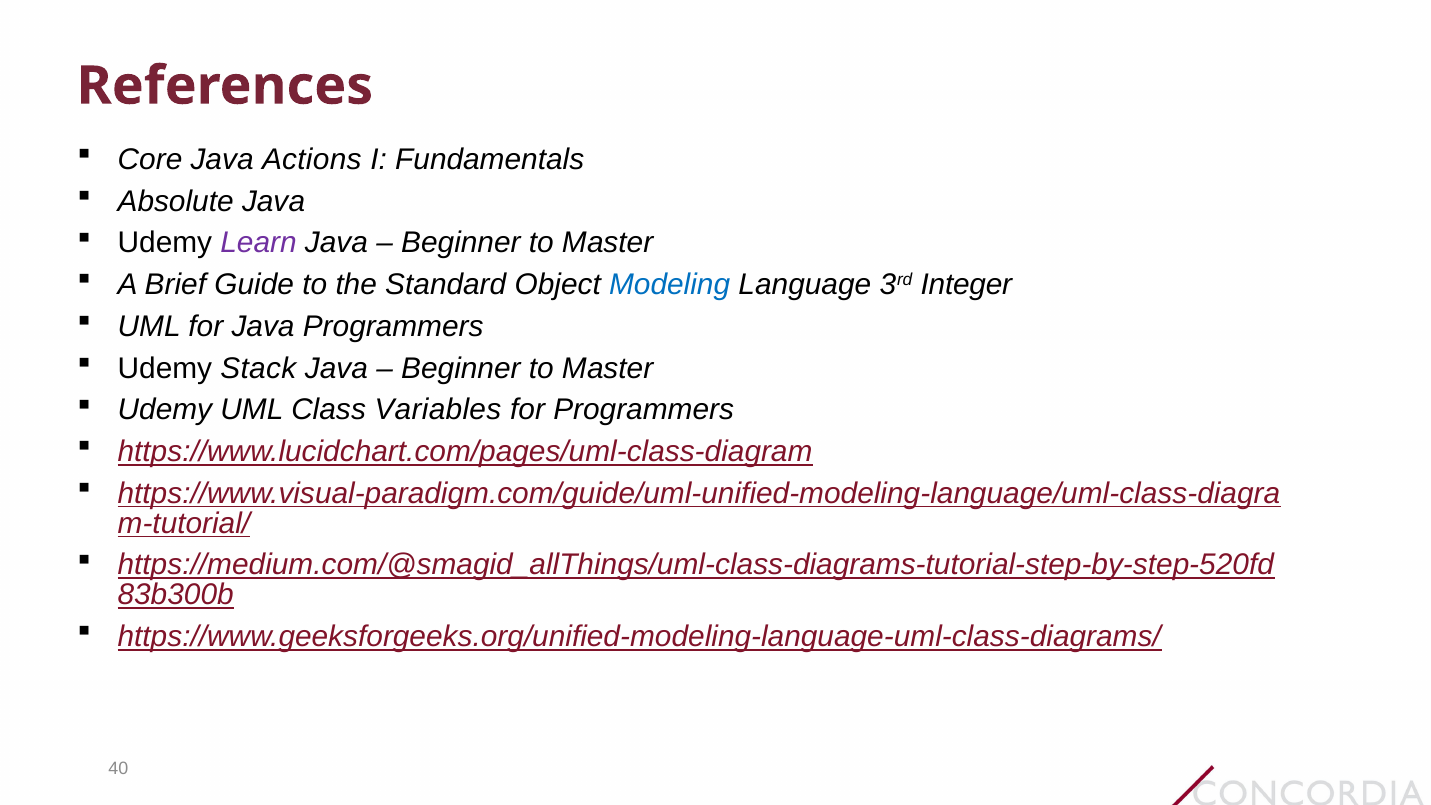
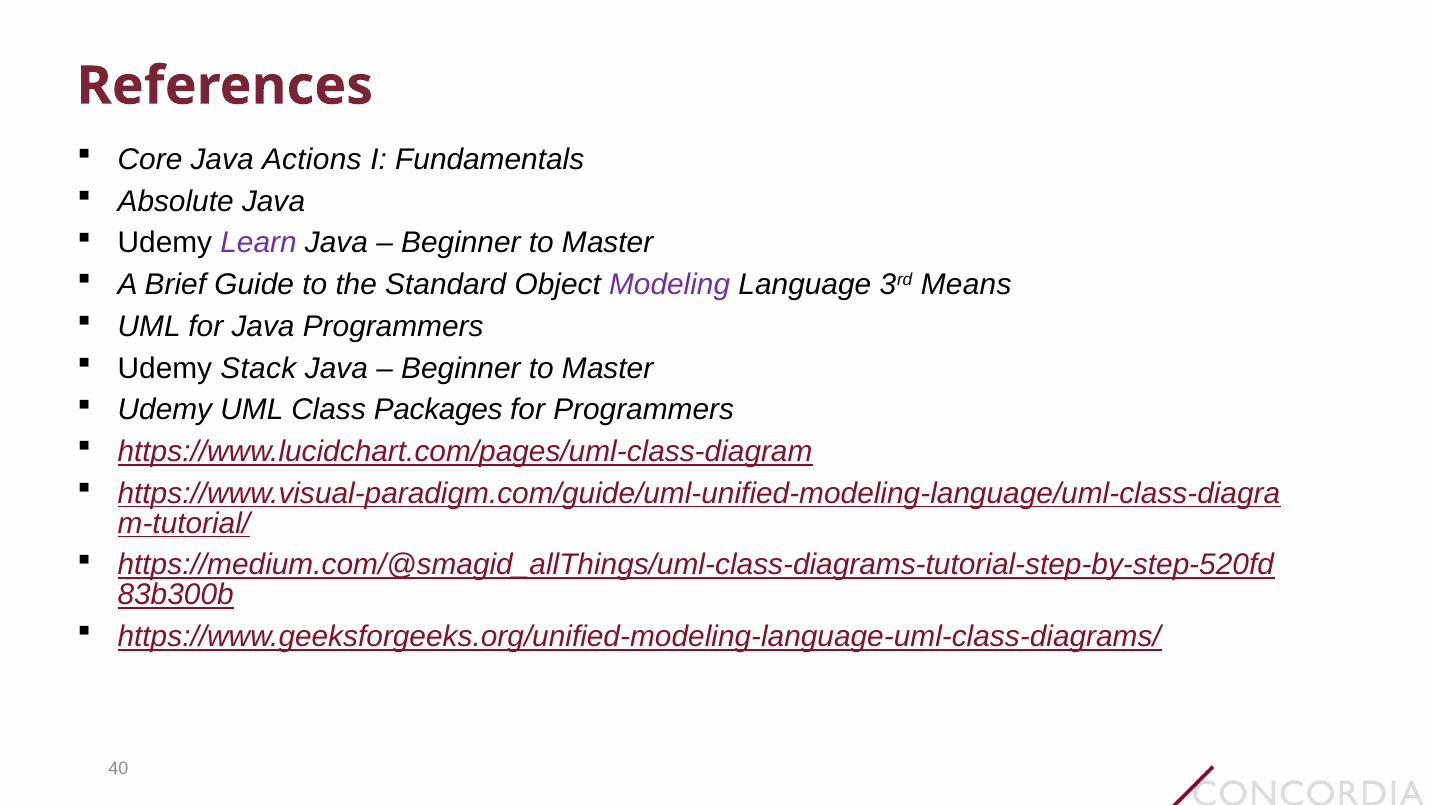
Modeling colour: blue -> purple
Integer: Integer -> Means
Variables: Variables -> Packages
